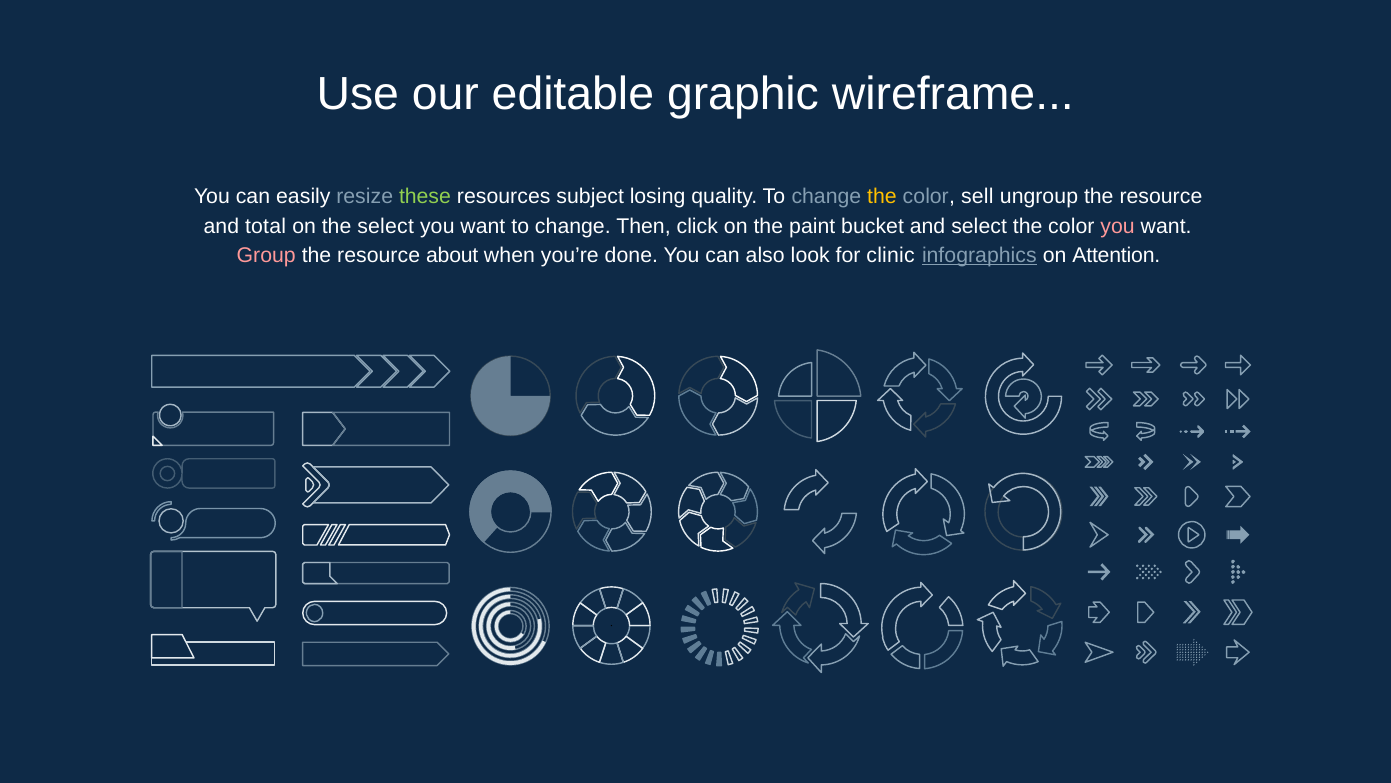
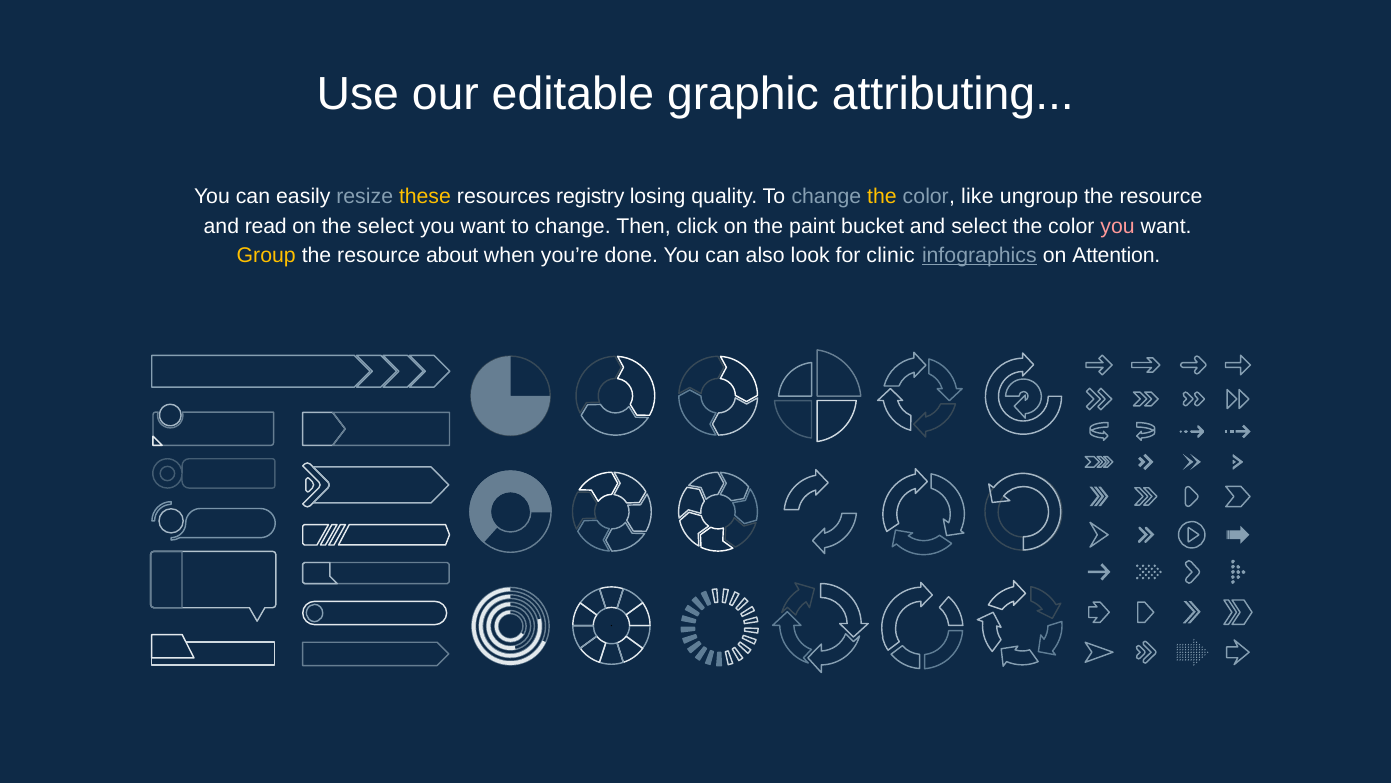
wireframe: wireframe -> attributing
these colour: light green -> yellow
subject: subject -> registry
sell: sell -> like
total: total -> read
Group colour: pink -> yellow
